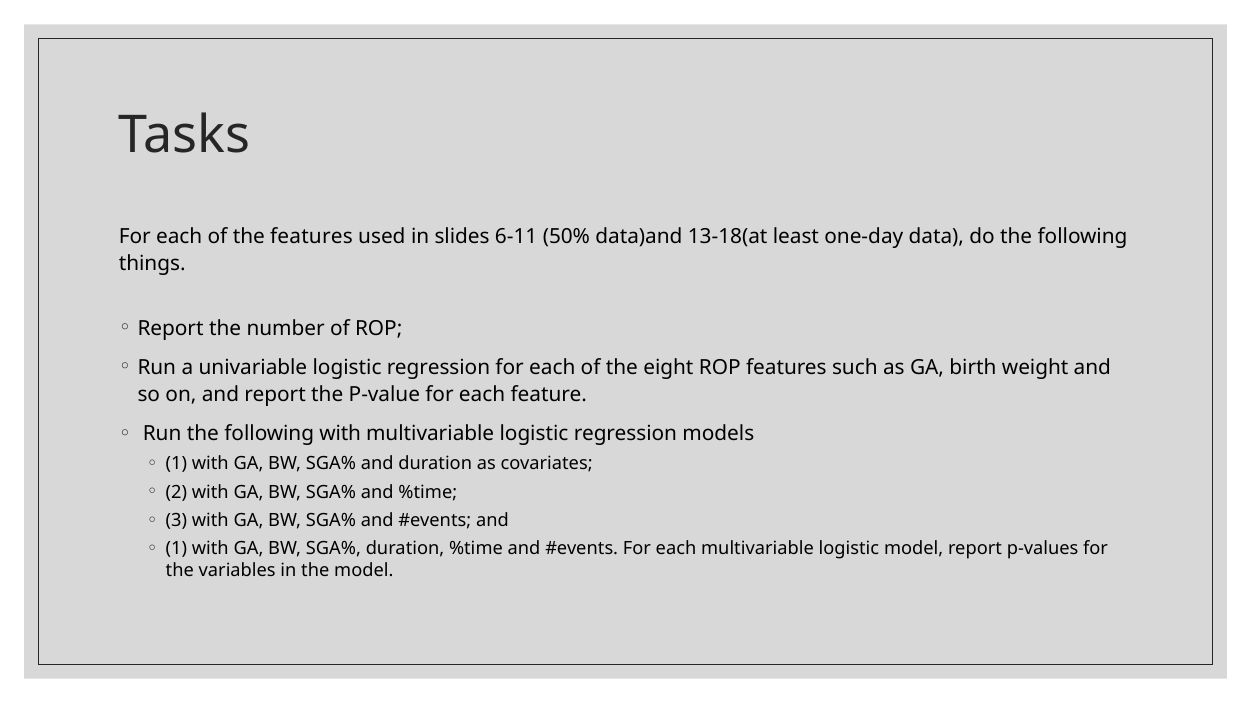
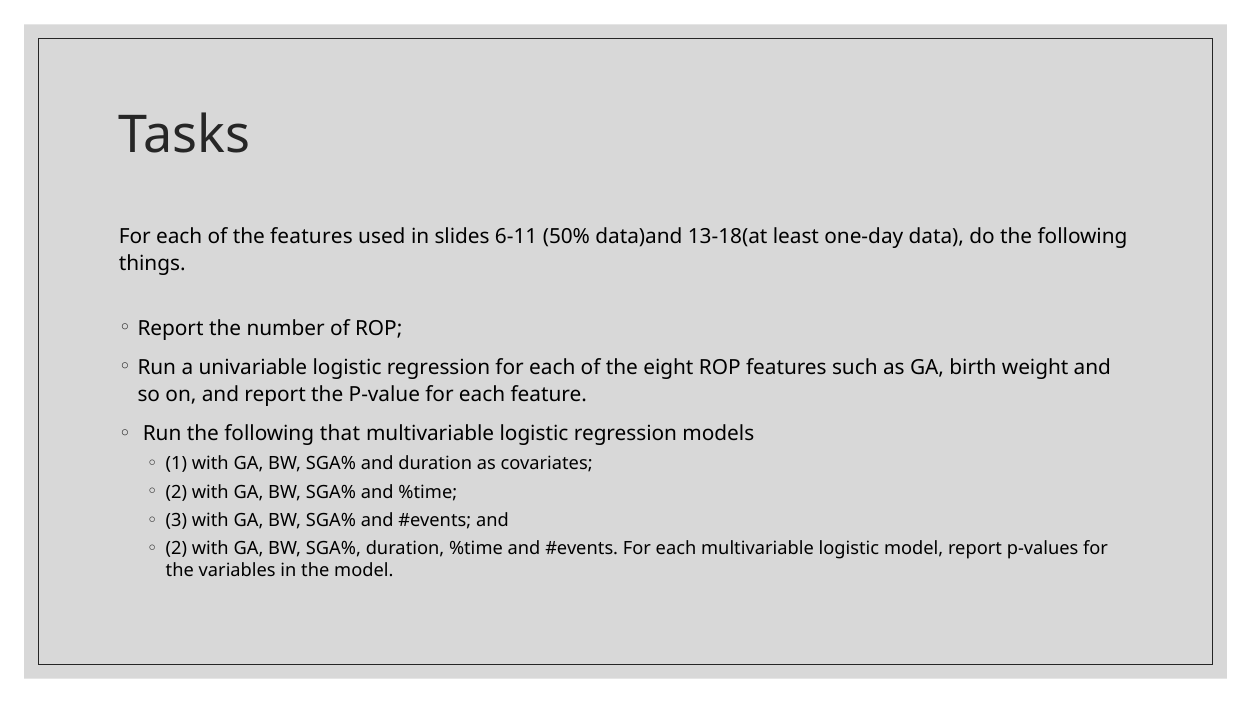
following with: with -> that
1 at (176, 549): 1 -> 2
